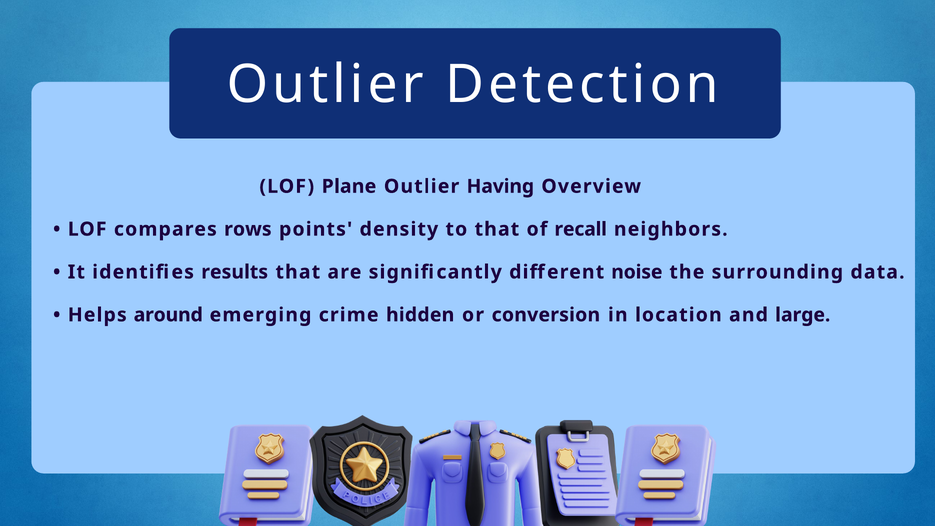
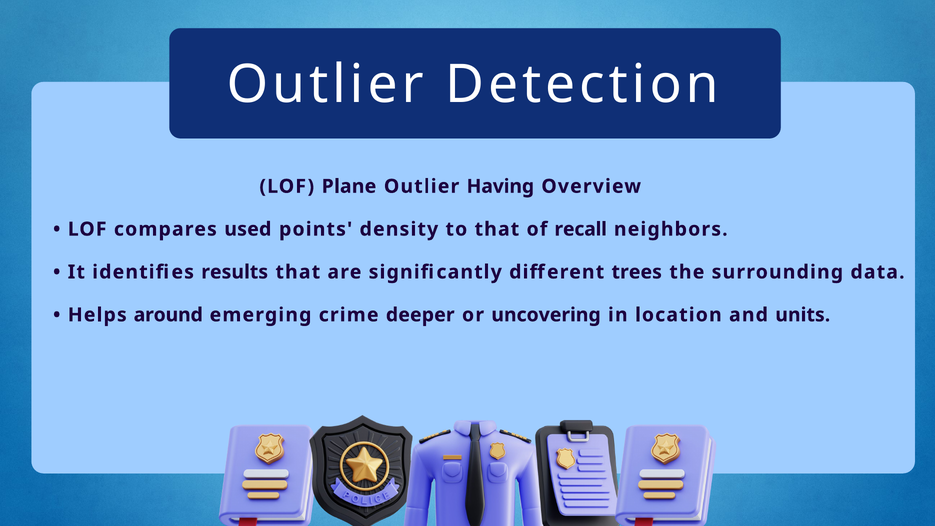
rows: rows -> used
noise: noise -> trees
hidden: hidden -> deeper
conversion: conversion -> uncovering
large: large -> units
